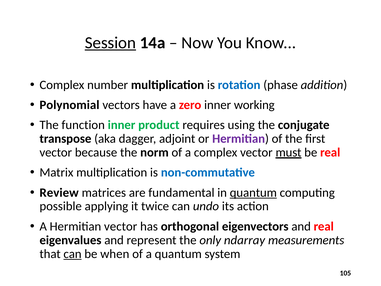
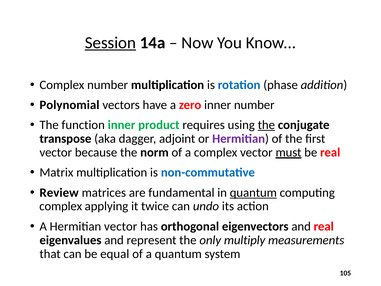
inner working: working -> number
the at (266, 125) underline: none -> present
possible at (61, 206): possible -> complex
ndarray: ndarray -> multiply
can at (73, 254) underline: present -> none
when: when -> equal
